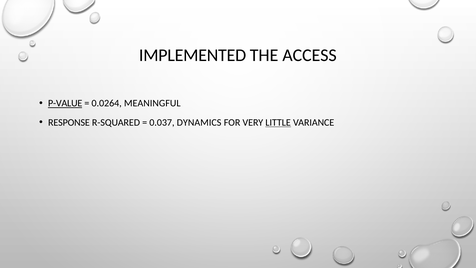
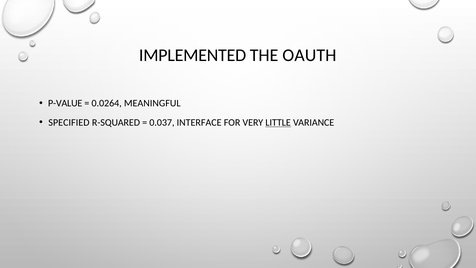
ACCESS: ACCESS -> OAUTH
P-VALUE underline: present -> none
RESPONSE: RESPONSE -> SPECIFIED
DYNAMICS: DYNAMICS -> INTERFACE
